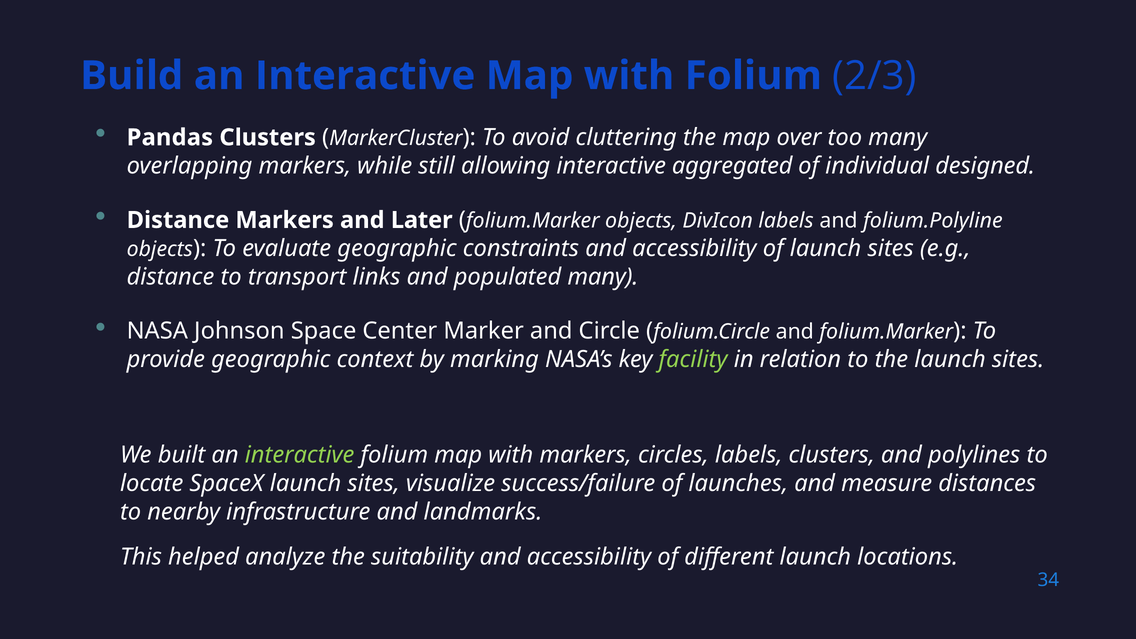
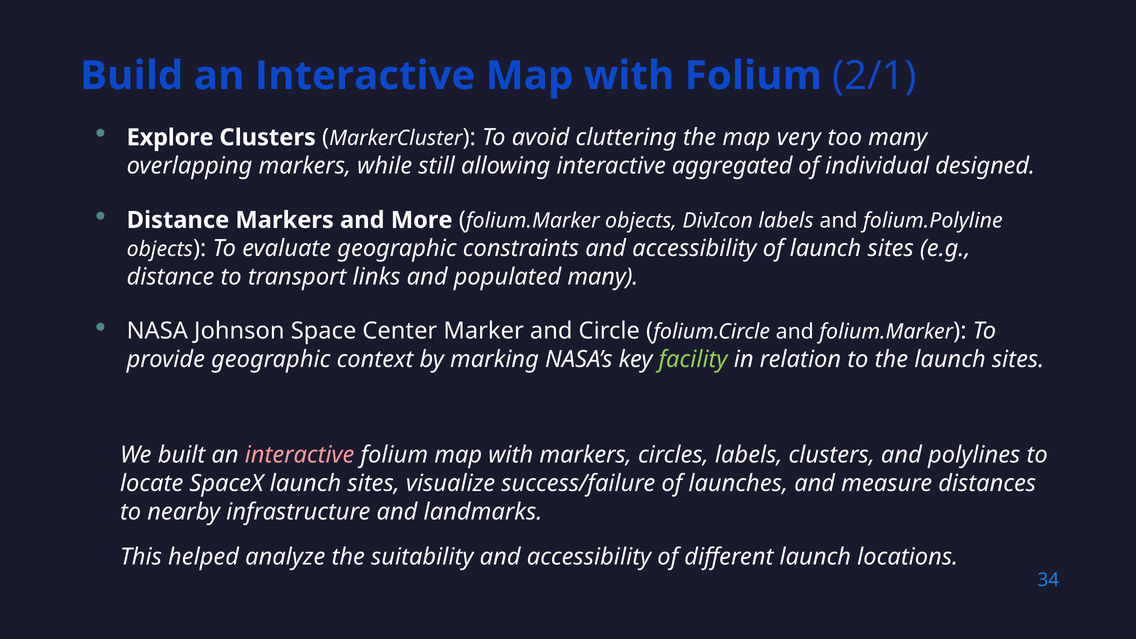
2/3: 2/3 -> 2/1
Pandas: Pandas -> Explore
over: over -> very
Later: Later -> More
interactive at (300, 455) colour: light green -> pink
